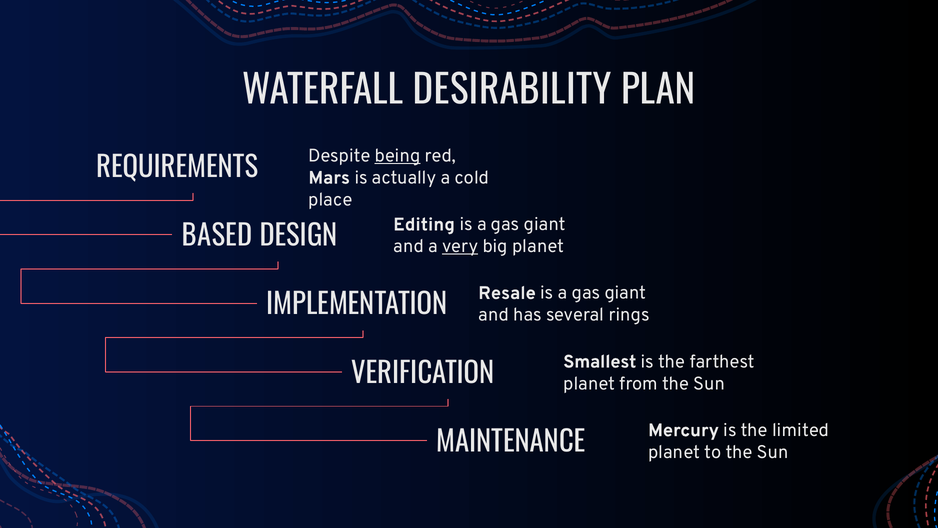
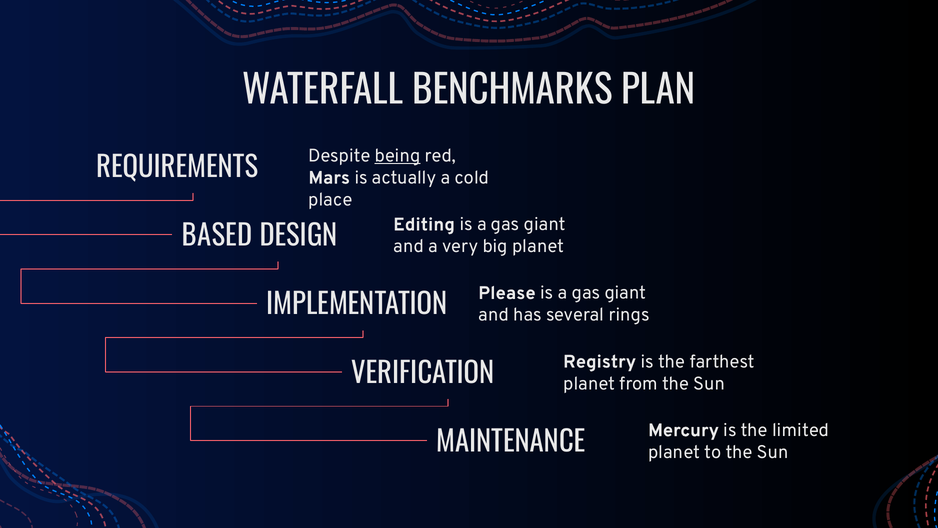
DESIRABILITY: DESIRABILITY -> BENCHMARKS
very underline: present -> none
Resale: Resale -> Please
Smallest: Smallest -> Registry
